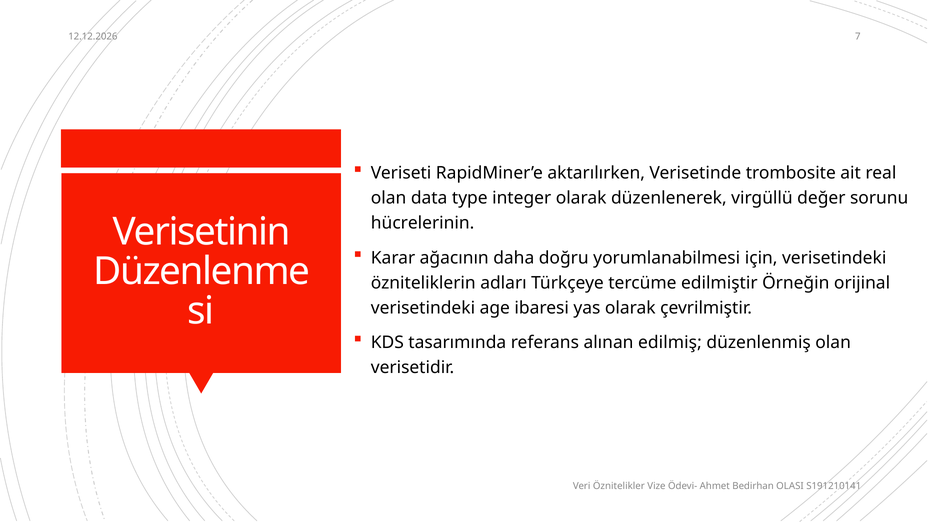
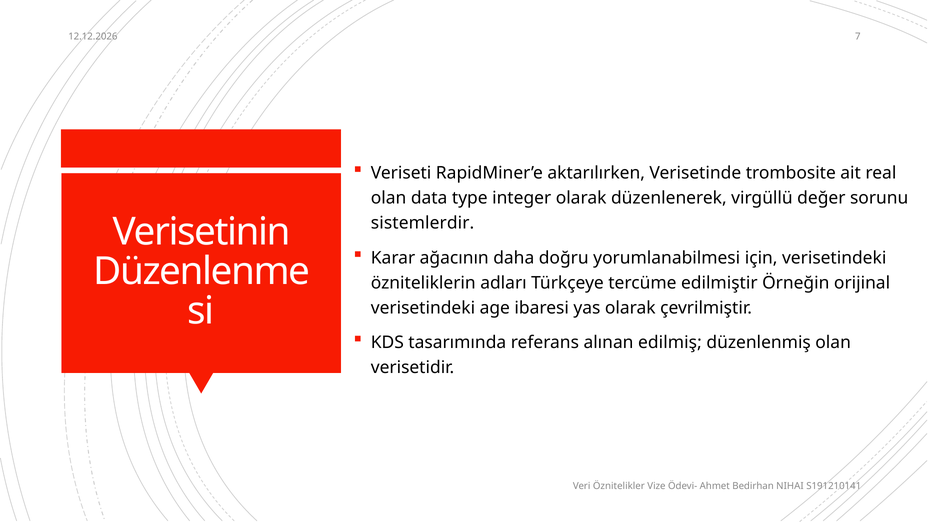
hücrelerinin: hücrelerinin -> sistemlerdir
OLASI: OLASI -> NIHAI
